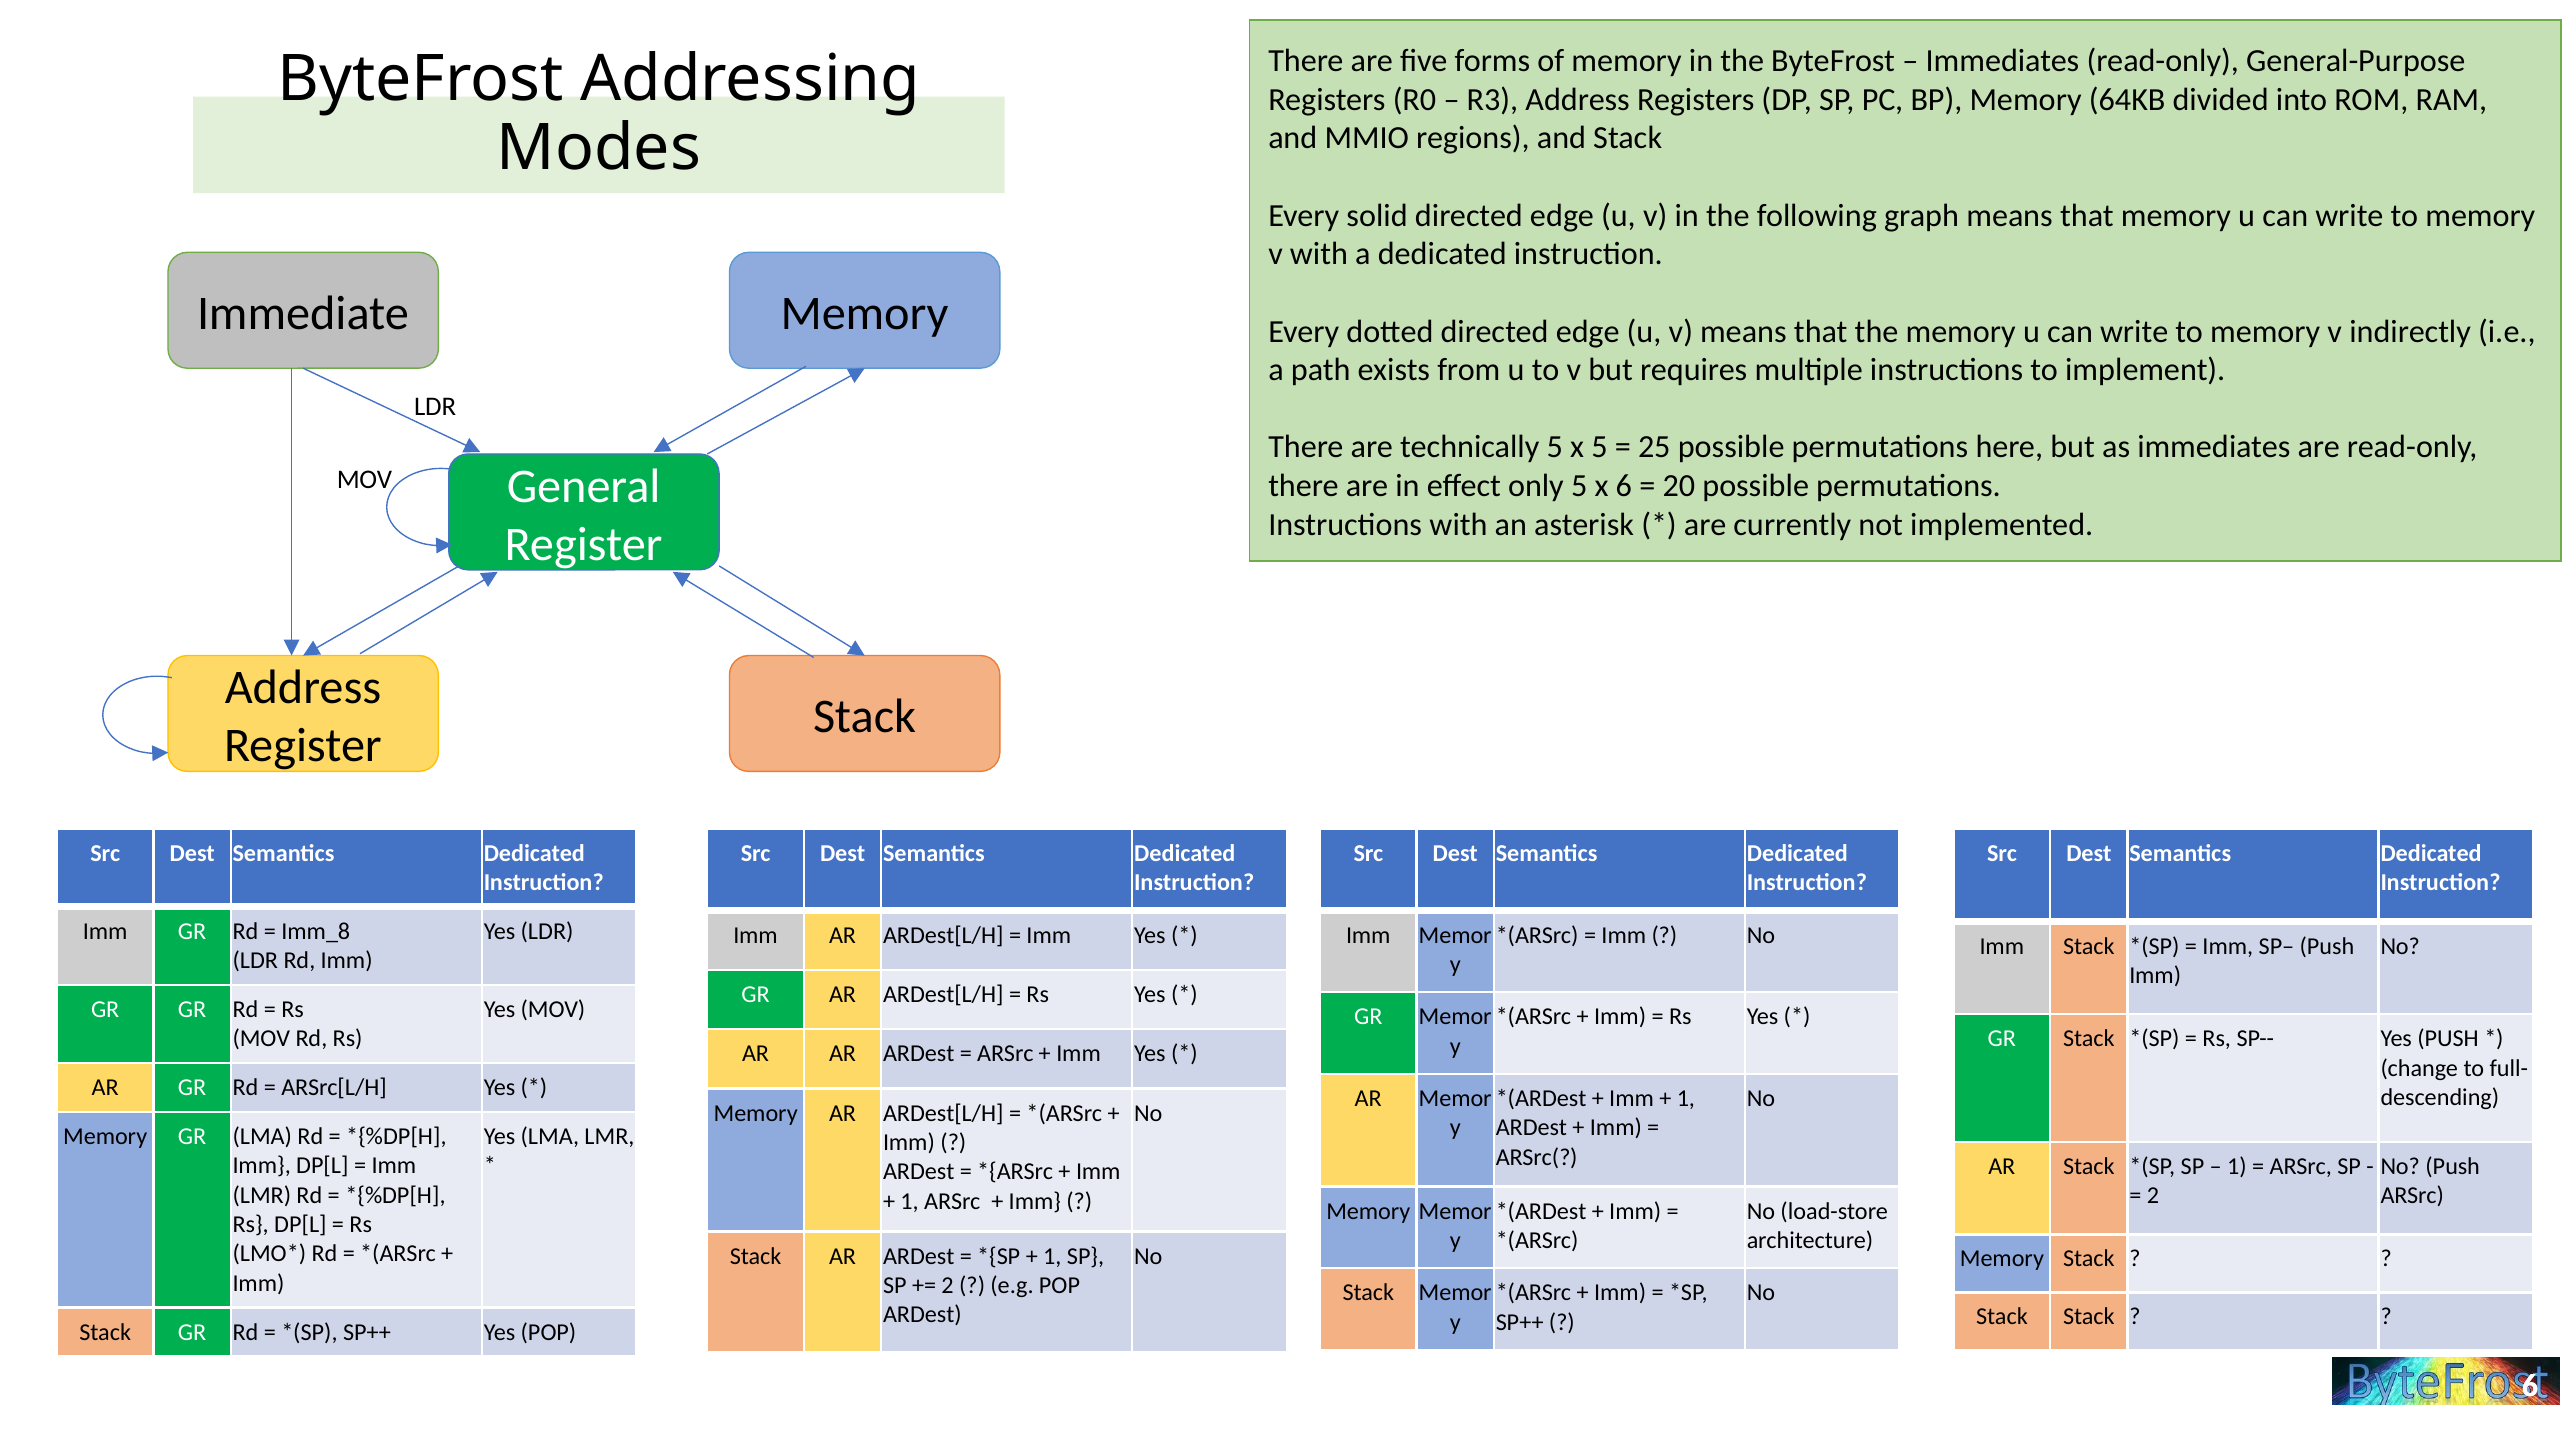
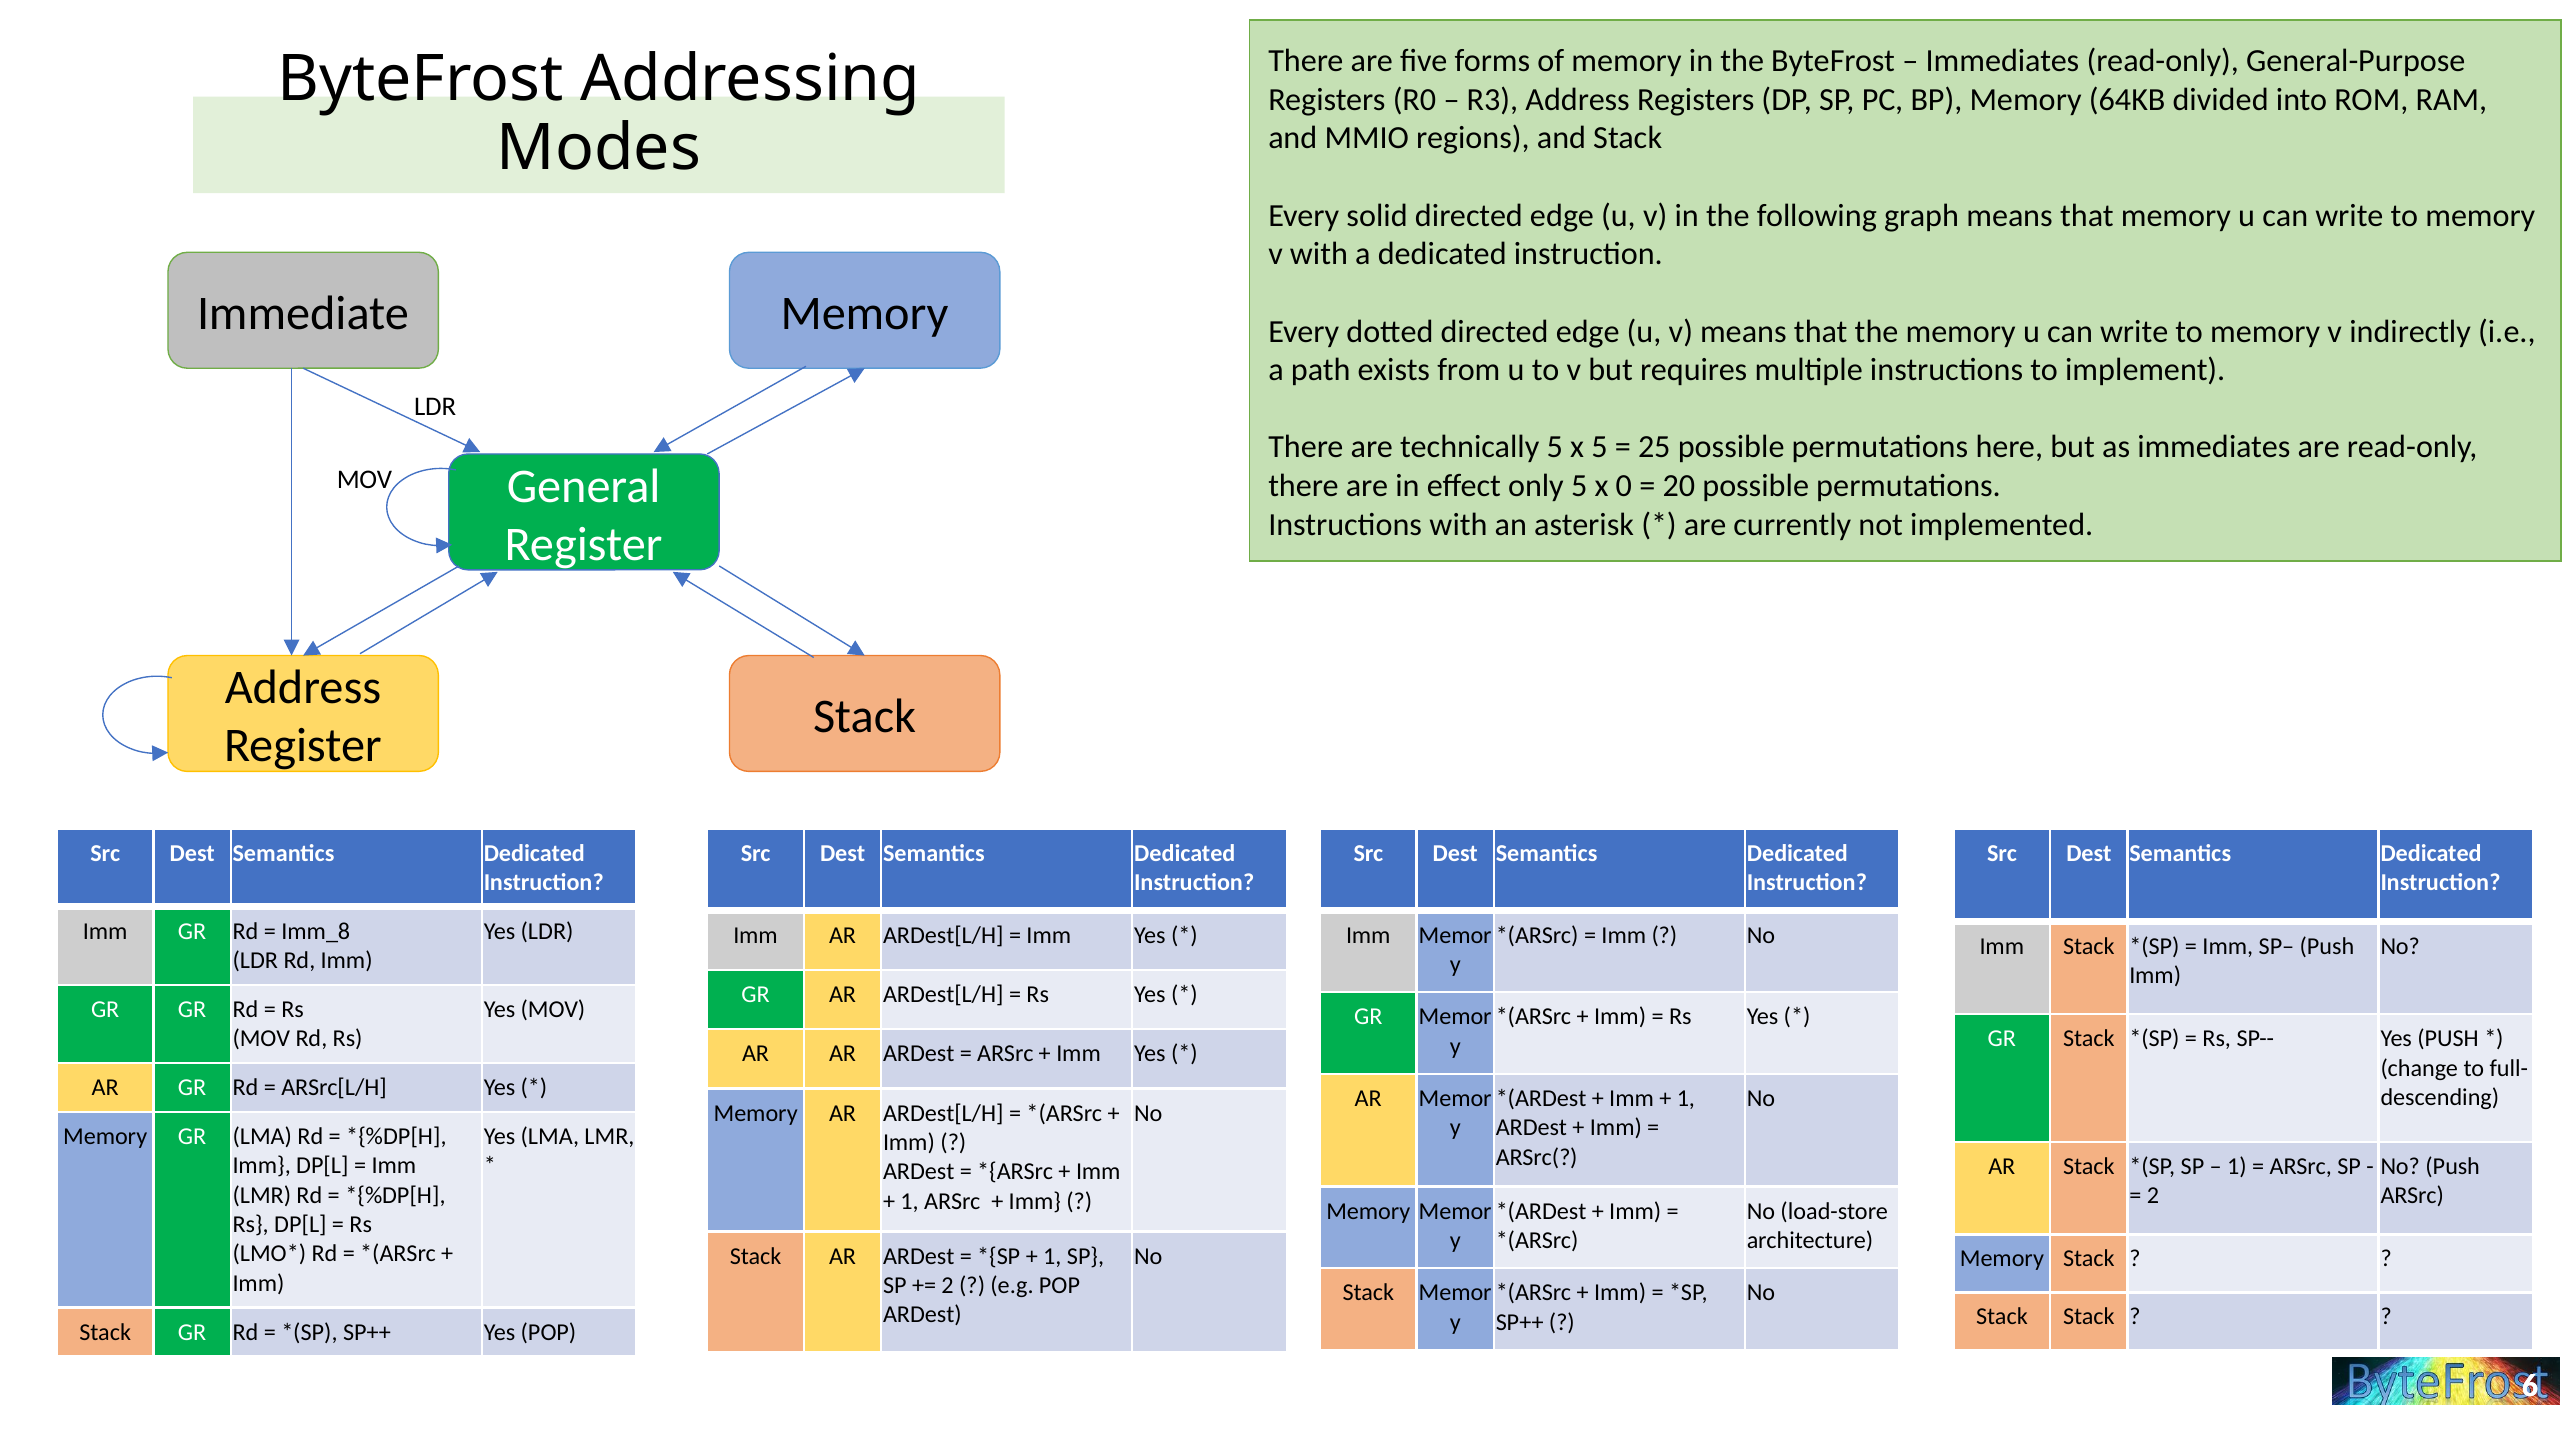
6: 6 -> 0
